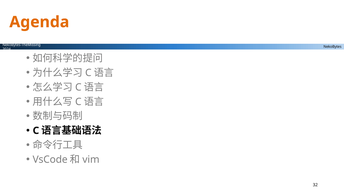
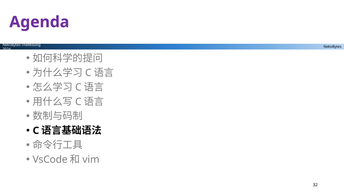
Agenda colour: orange -> purple
